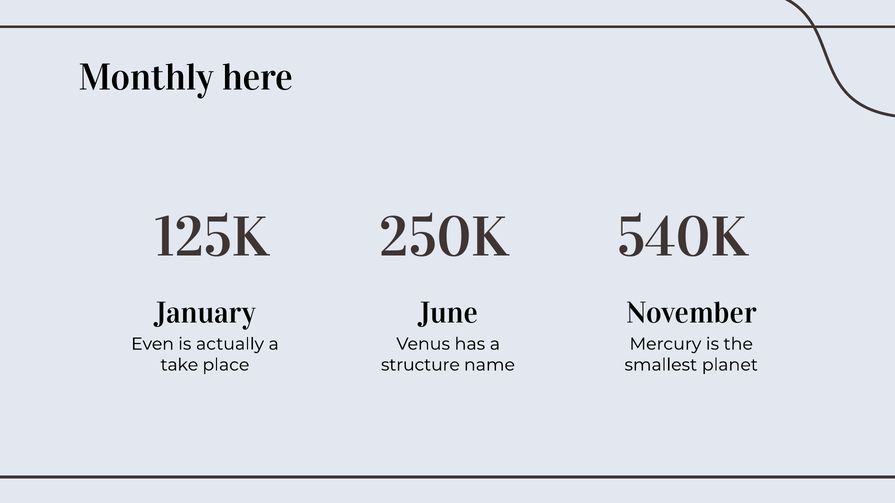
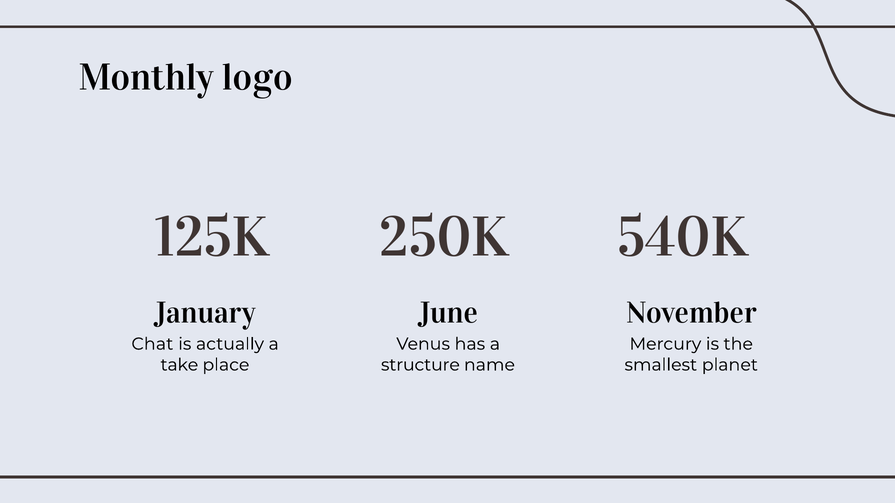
here: here -> logo
Even: Even -> Chat
